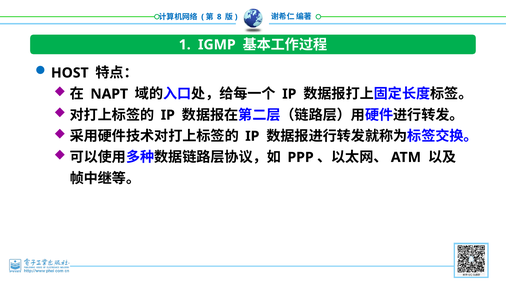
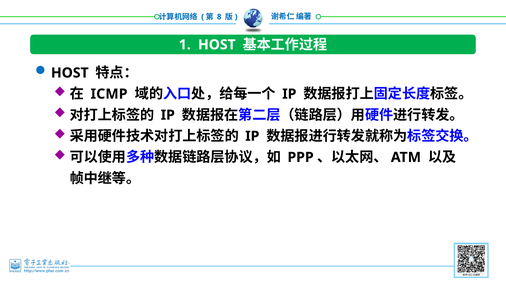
1 IGMP: IGMP -> HOST
NAPT: NAPT -> ICMP
